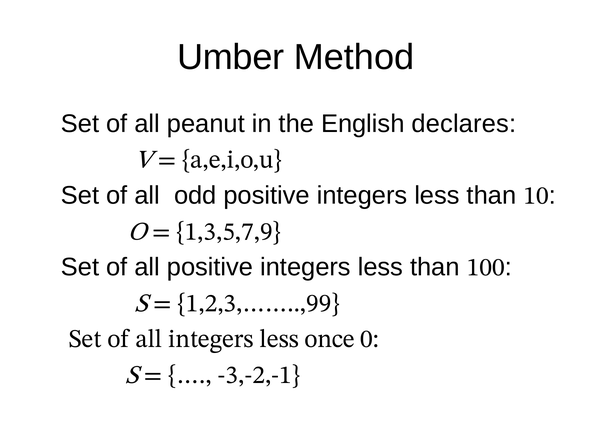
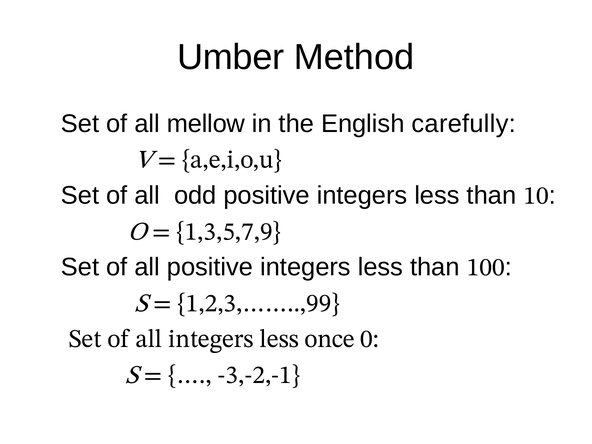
peanut: peanut -> mellow
declares: declares -> carefully
